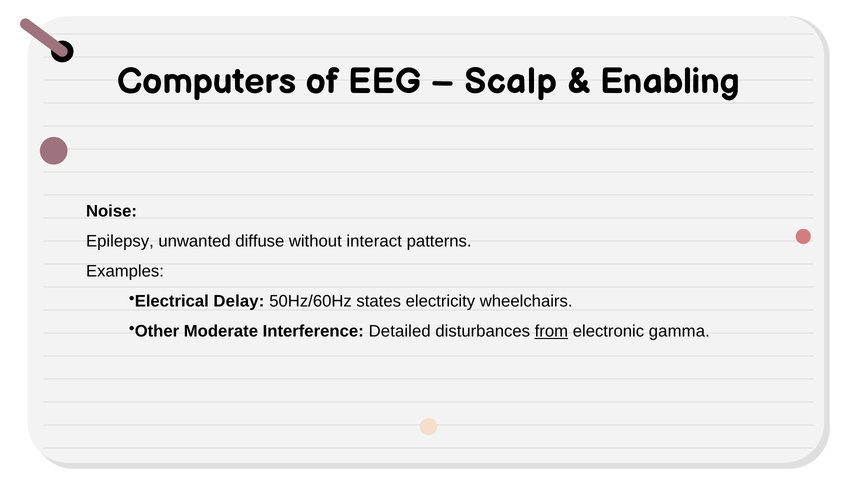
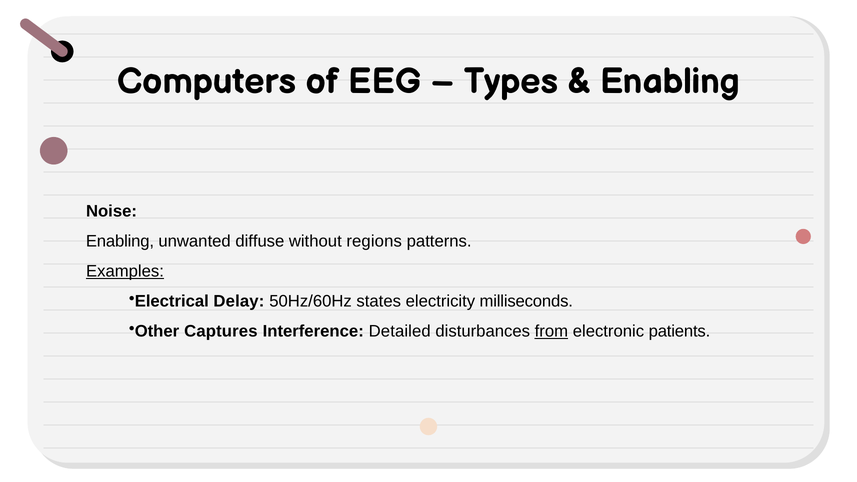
Scalp: Scalp -> Types
Epilepsy at (120, 242): Epilepsy -> Enabling
interact: interact -> regions
Examples underline: none -> present
wheelchairs: wheelchairs -> milliseconds
Moderate: Moderate -> Captures
gamma: gamma -> patients
